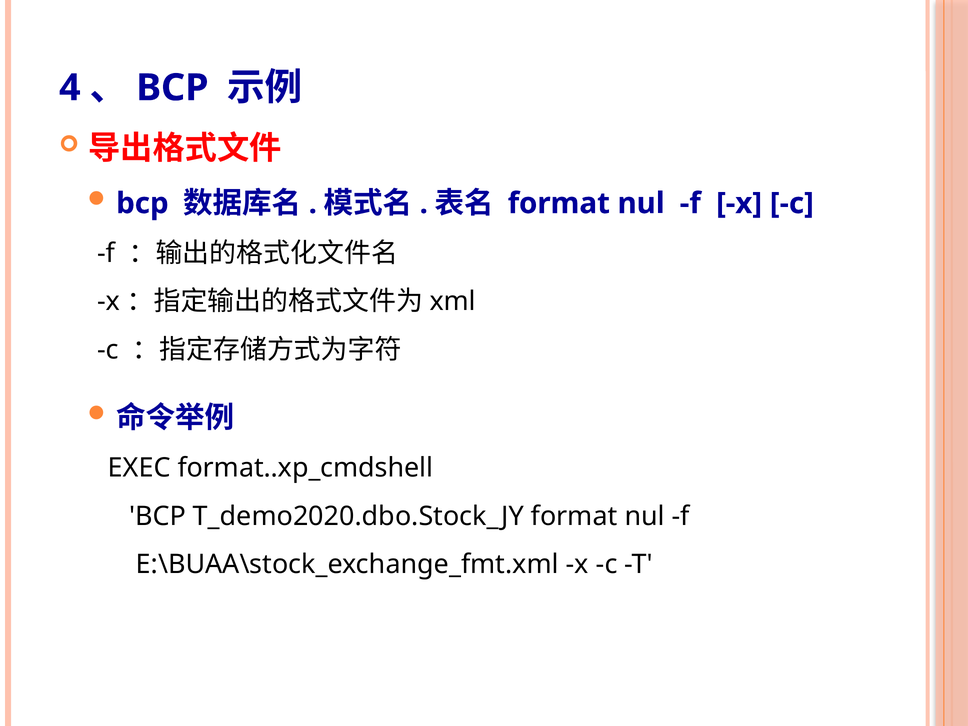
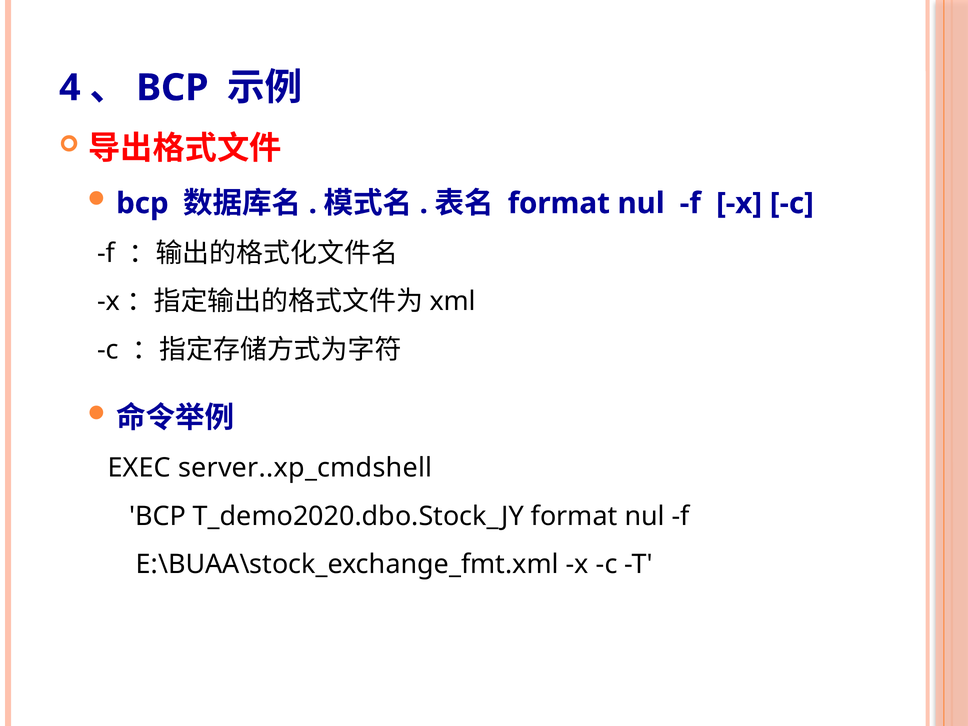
format..xp_cmdshell: format..xp_cmdshell -> server..xp_cmdshell
